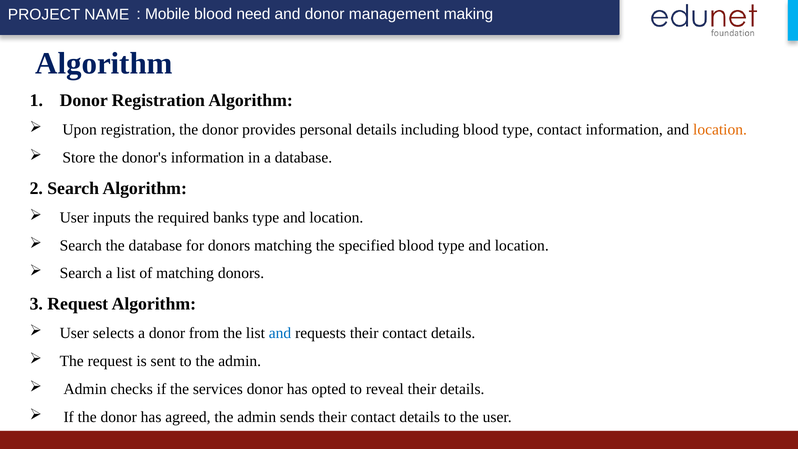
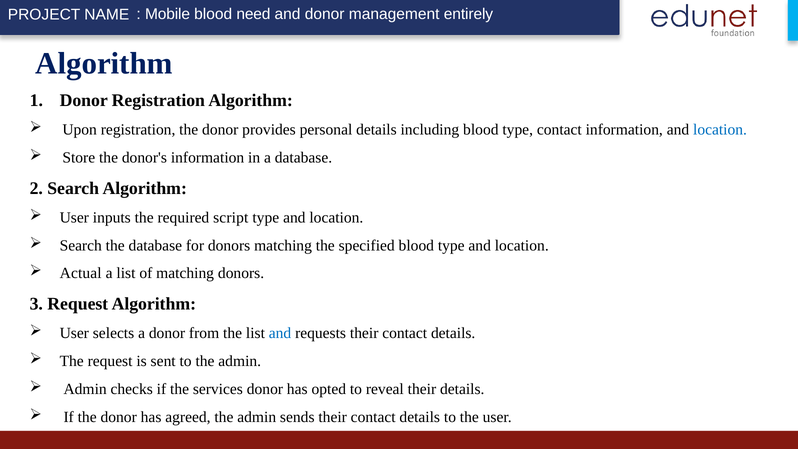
making: making -> entirely
location at (720, 130) colour: orange -> blue
banks: banks -> script
Search at (81, 273): Search -> Actual
